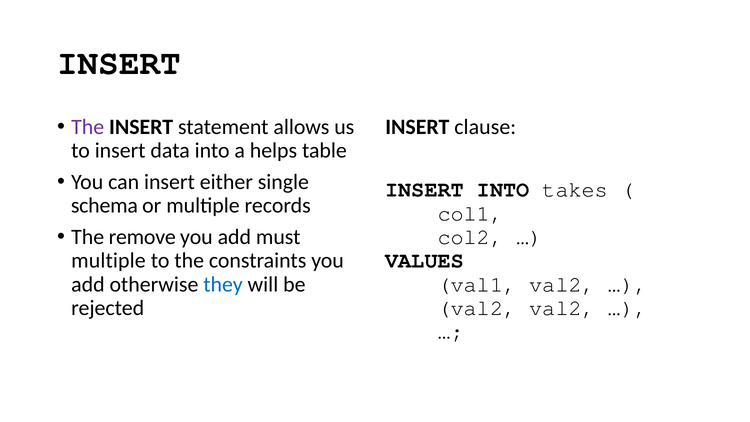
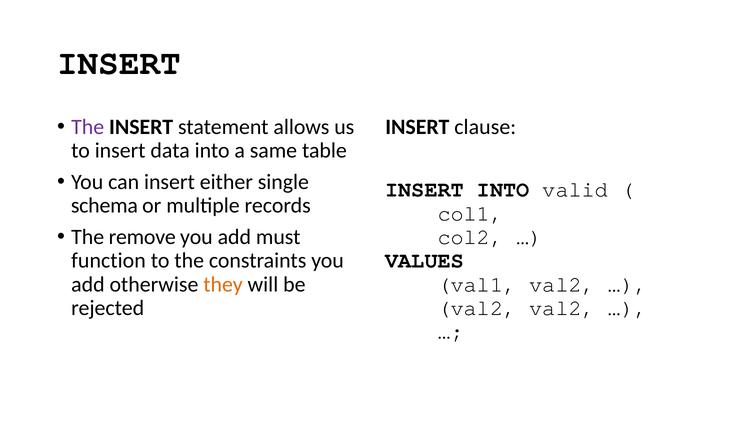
helps: helps -> same
takes: takes -> valid
multiple at (108, 261): multiple -> function
they colour: blue -> orange
